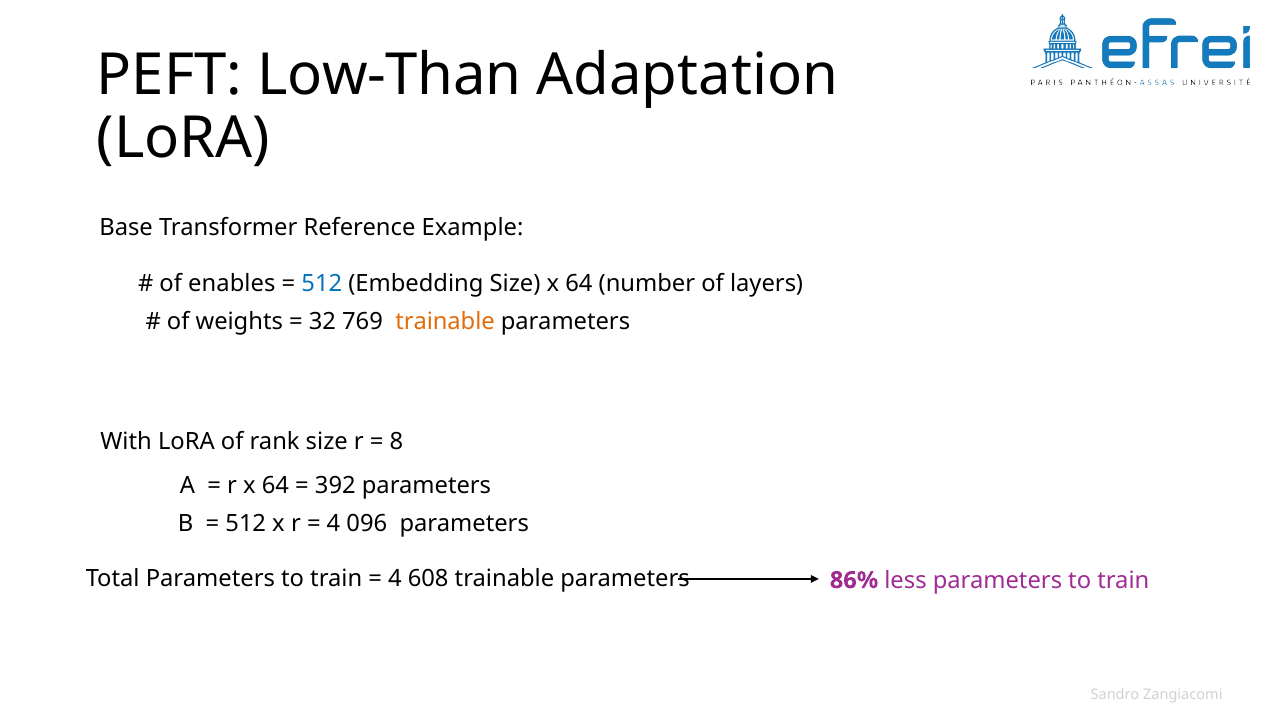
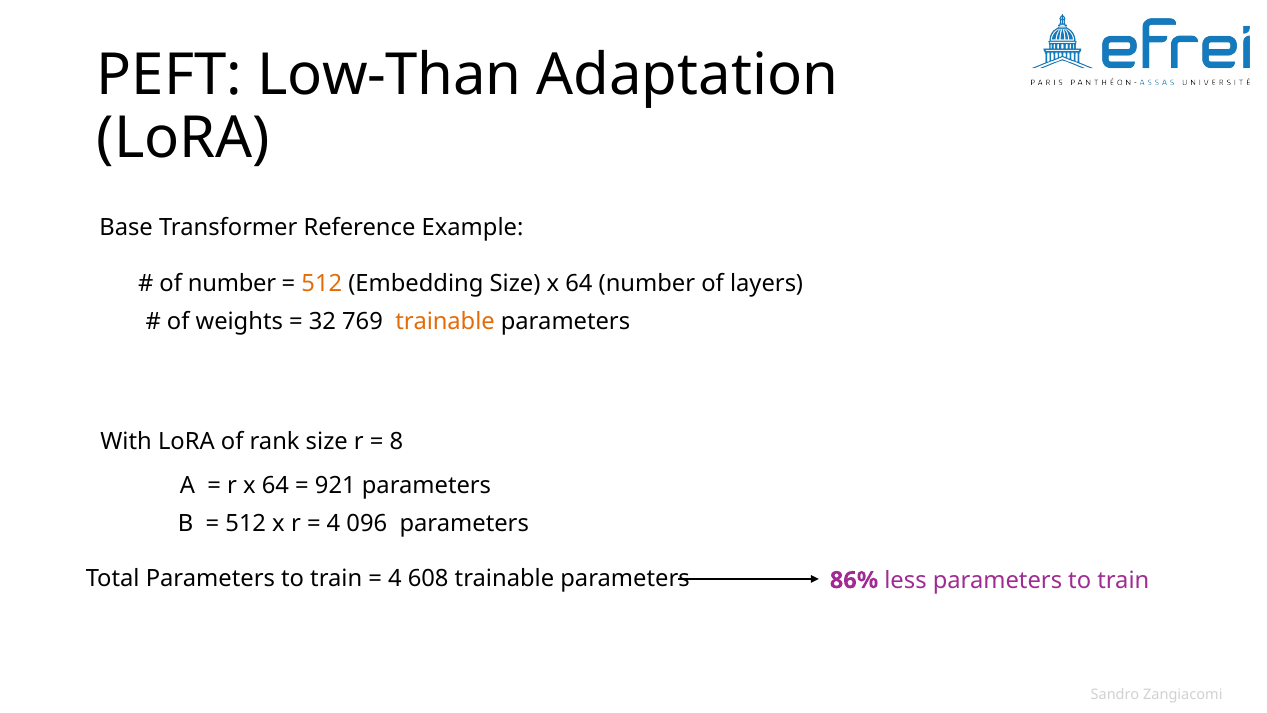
of enables: enables -> number
512 at (322, 283) colour: blue -> orange
392: 392 -> 921
